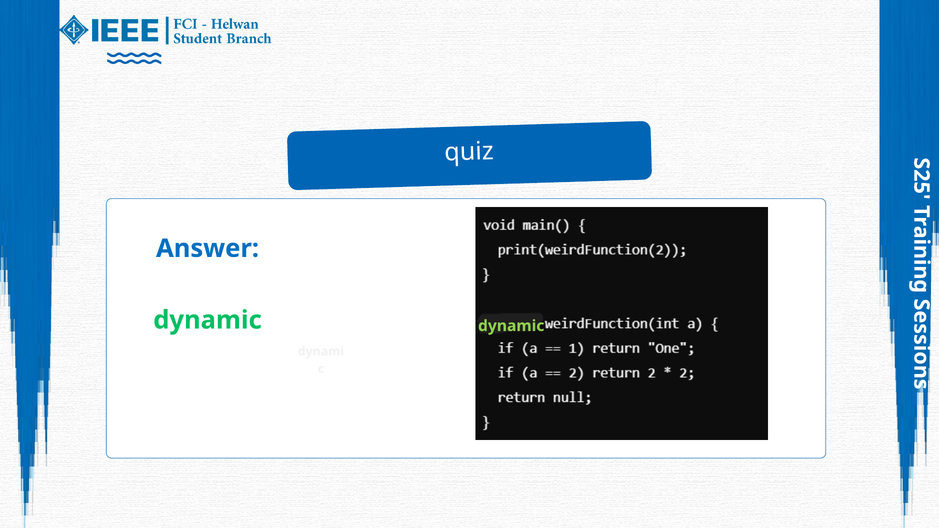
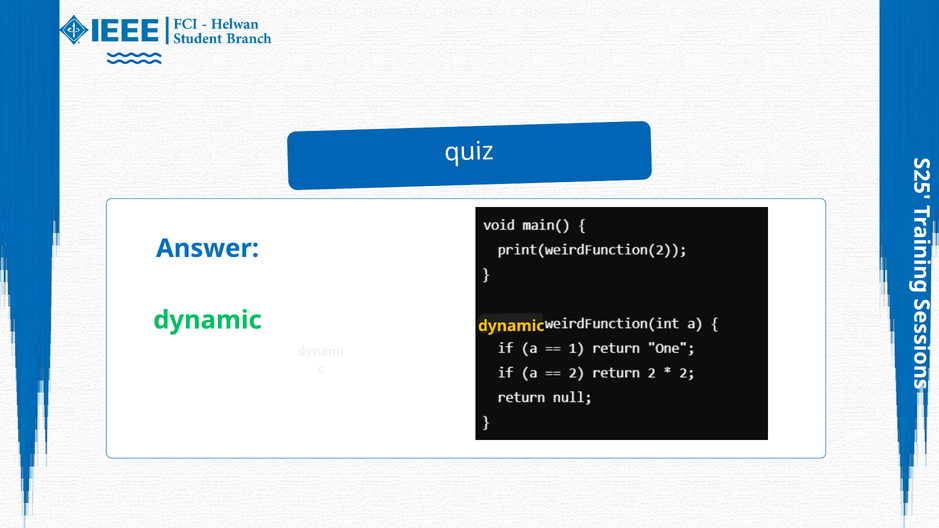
dynamic at (511, 326) colour: light green -> yellow
